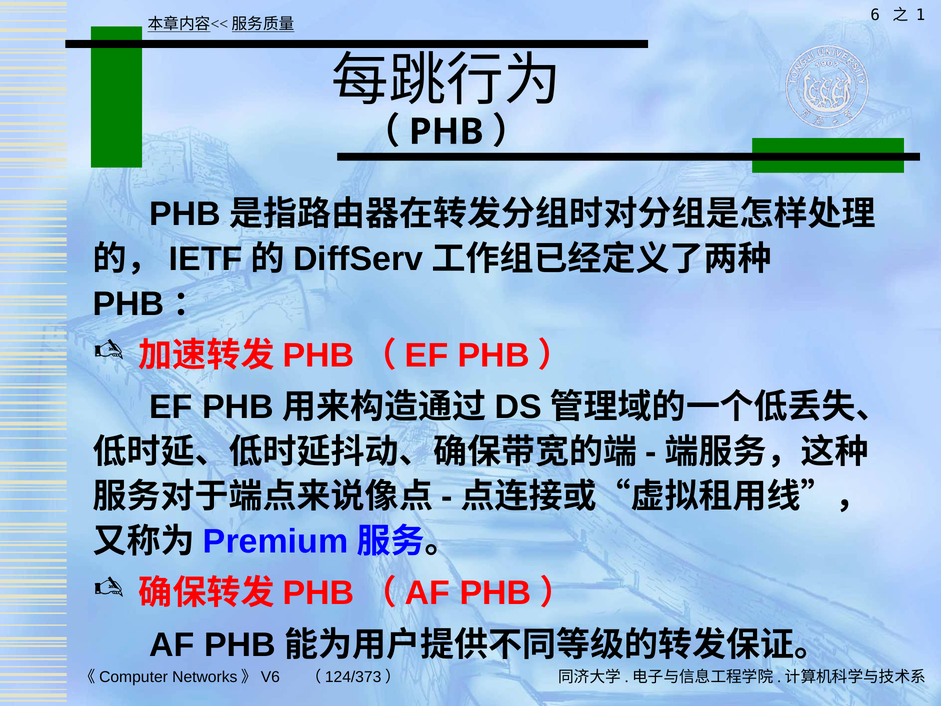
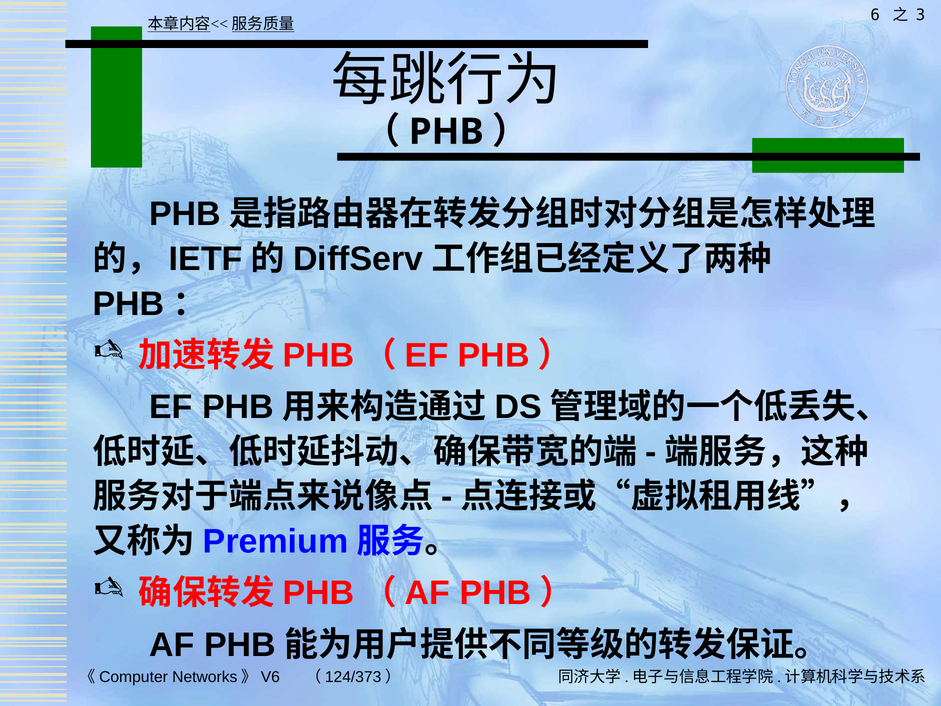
1: 1 -> 3
